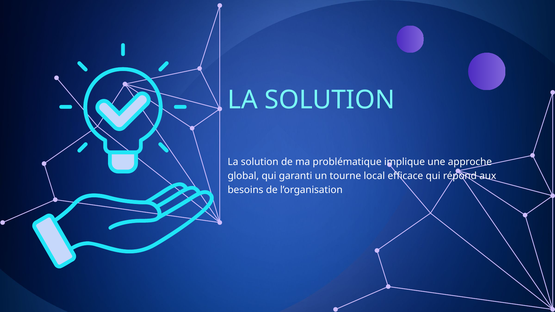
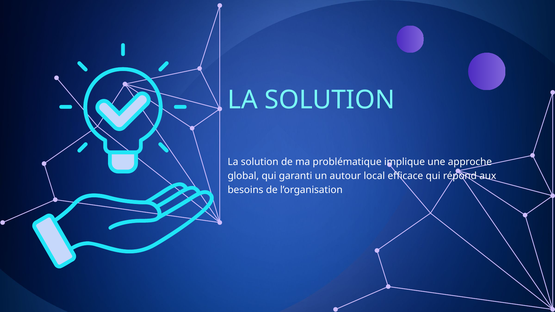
tourne: tourne -> autour
